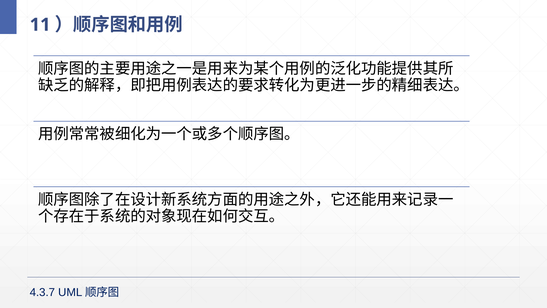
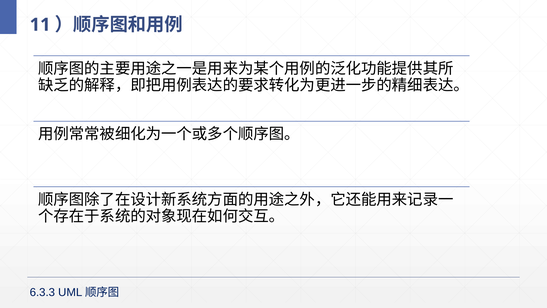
4.3.7: 4.3.7 -> 6.3.3
